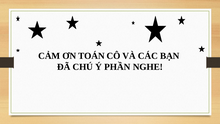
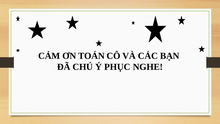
PHẦN: PHẦN -> PHỤC
